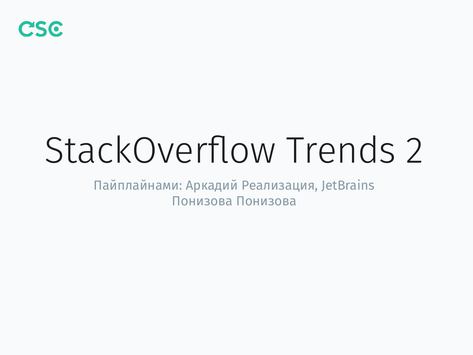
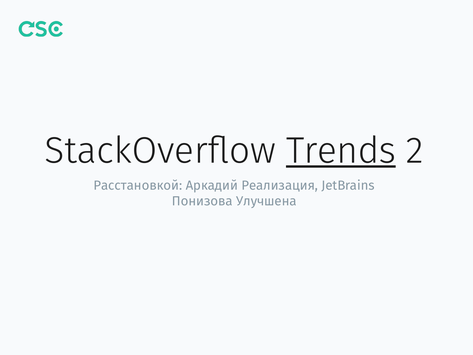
Trends underline: none -> present
Пайплайнами: Пайплайнами -> Расстановкой
Понизова Понизова: Понизова -> Улучшена
